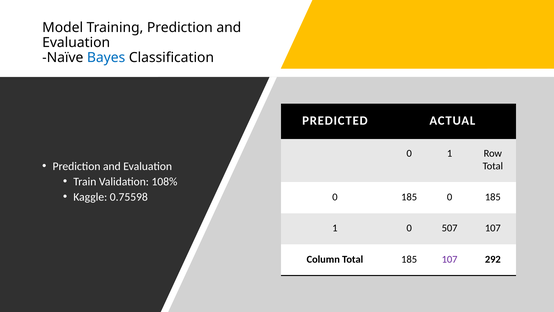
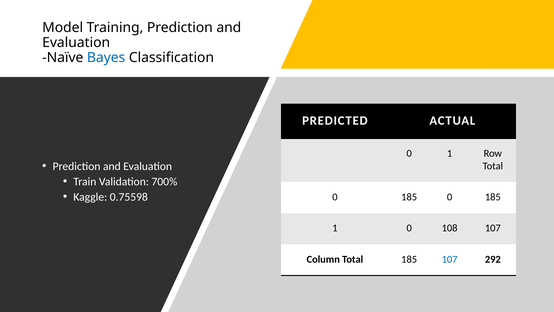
108%: 108% -> 700%
507: 507 -> 108
107 at (450, 259) colour: purple -> blue
